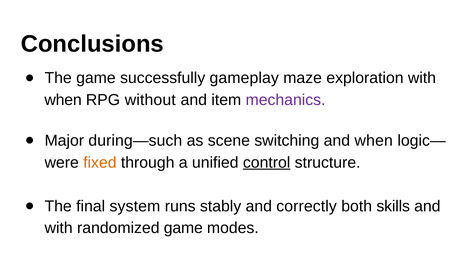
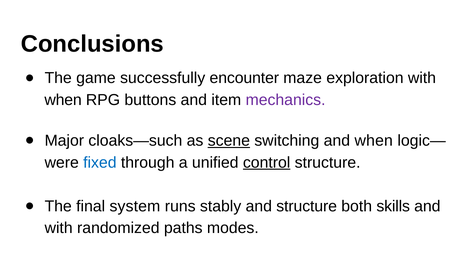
gameplay: gameplay -> encounter
without: without -> buttons
during—such: during—such -> cloaks—such
scene underline: none -> present
fixed colour: orange -> blue
and correctly: correctly -> structure
randomized game: game -> paths
